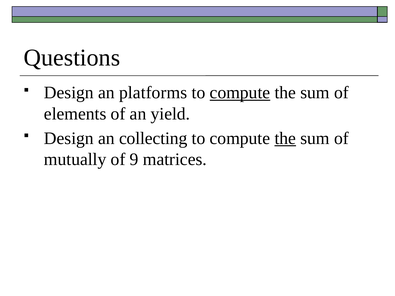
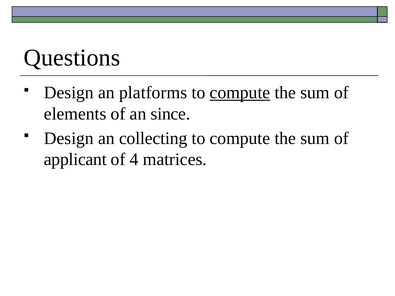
yield: yield -> since
the at (285, 138) underline: present -> none
mutually: mutually -> applicant
9: 9 -> 4
